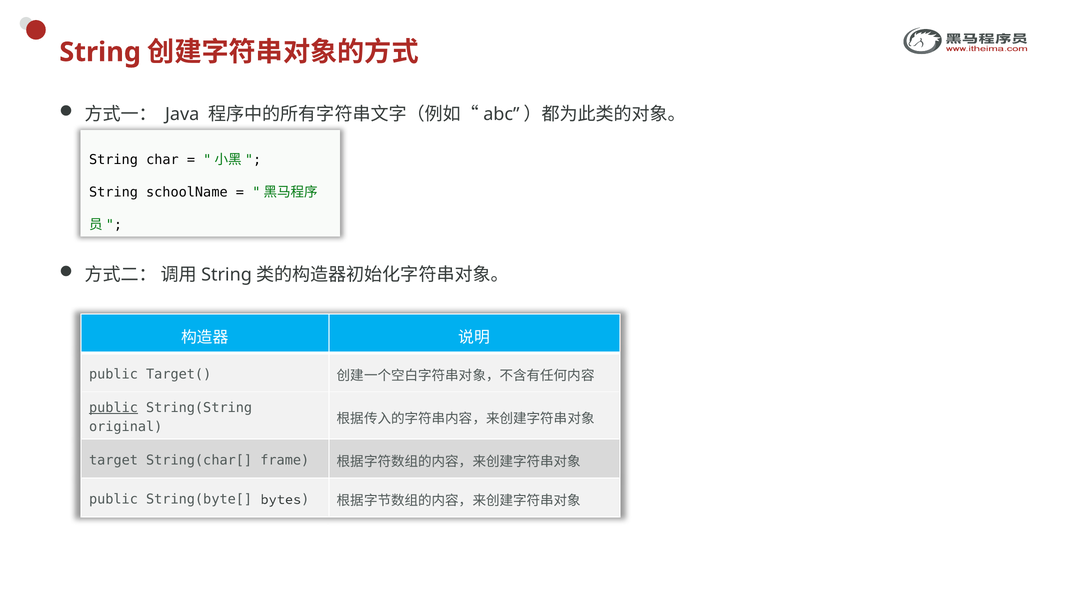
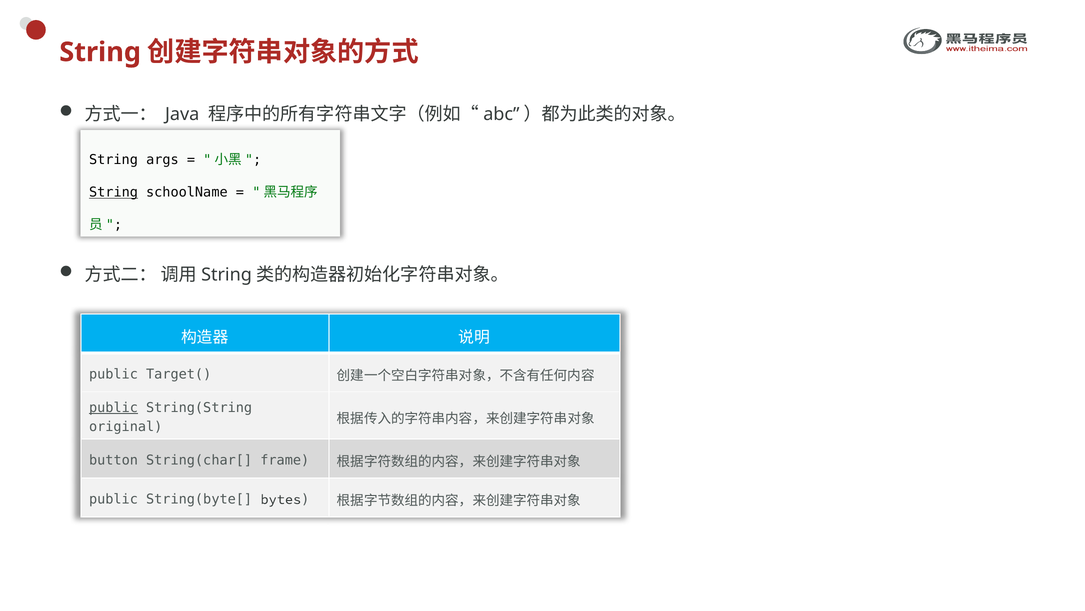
char: char -> args
String at (114, 192) underline: none -> present
target: target -> button
